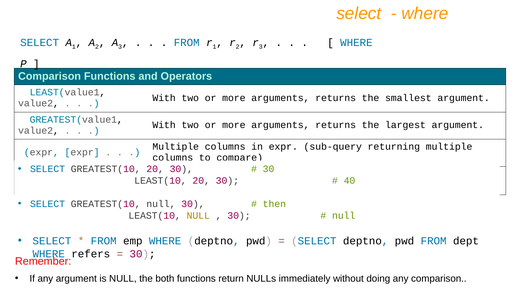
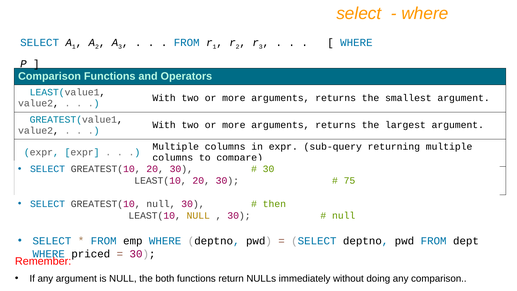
40: 40 -> 75
refers: refers -> priced
